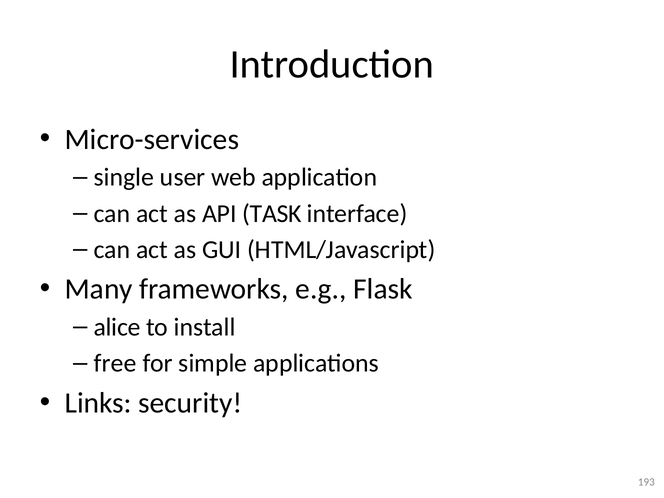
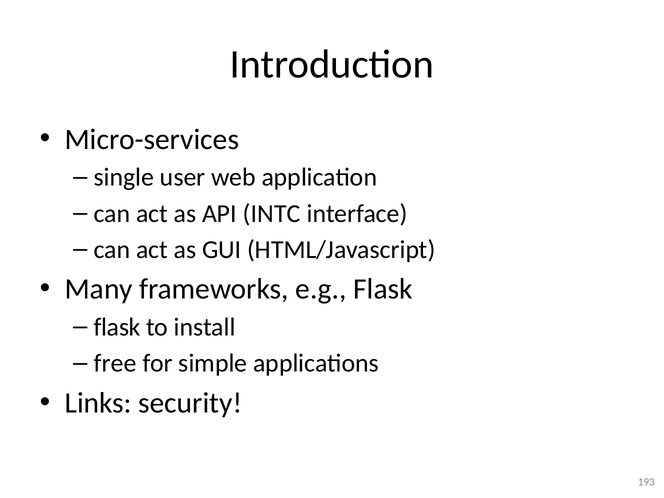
TASK: TASK -> INTC
alice at (117, 327): alice -> flask
